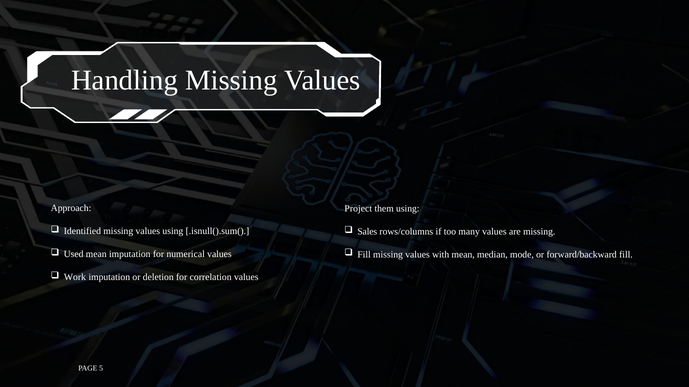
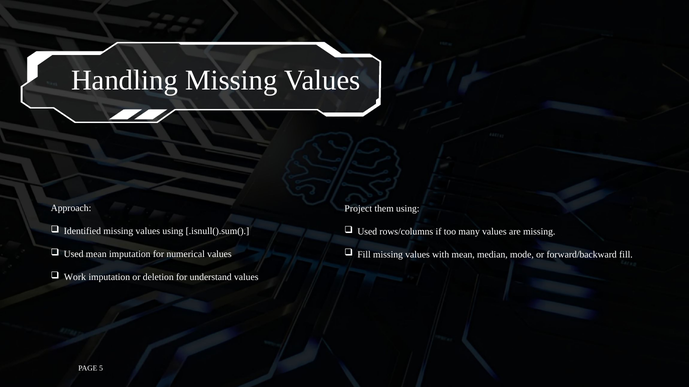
Sales at (367, 232): Sales -> Used
correlation: correlation -> understand
